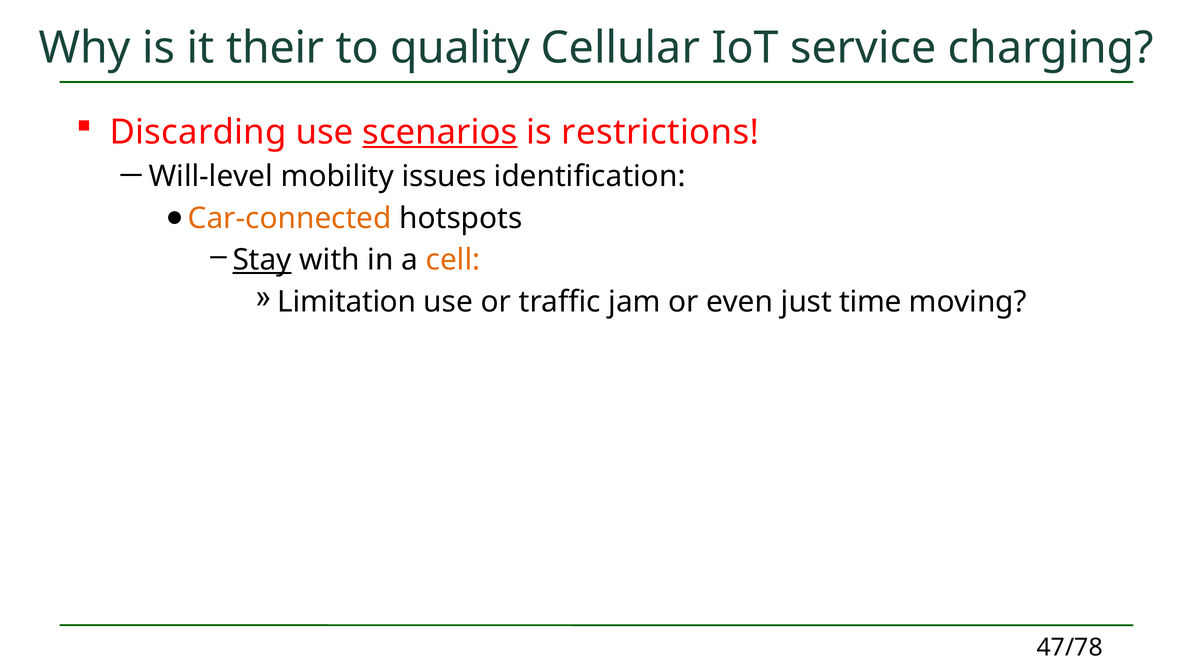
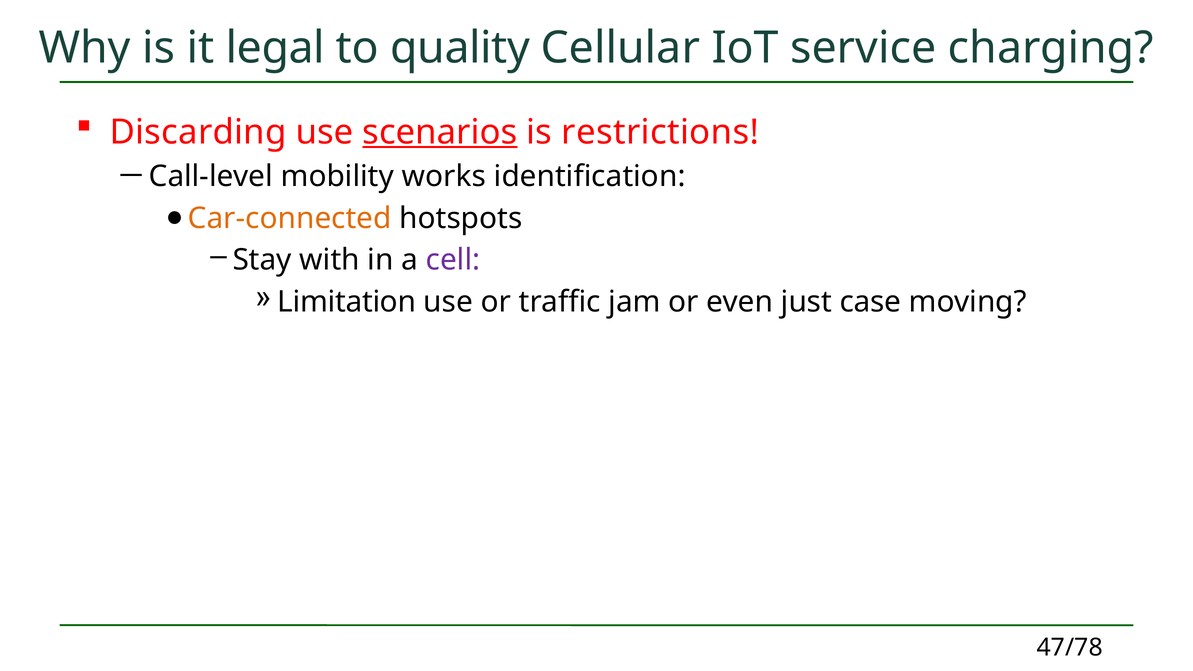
their: their -> legal
Will-level: Will-level -> Call-level
issues: issues -> works
Stay underline: present -> none
cell colour: orange -> purple
time: time -> case
